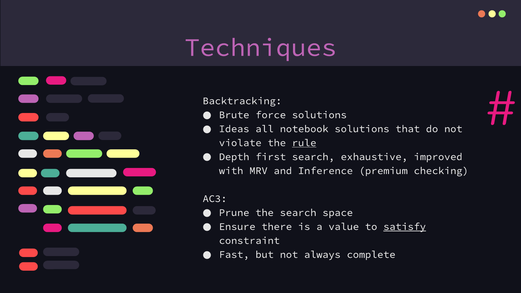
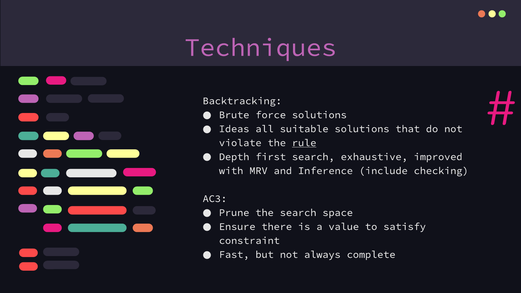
notebook: notebook -> suitable
premium: premium -> include
satisfy underline: present -> none
